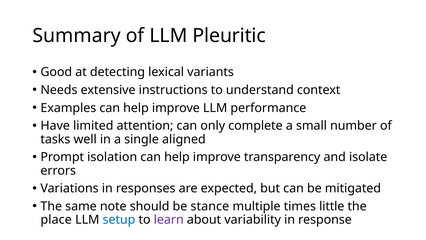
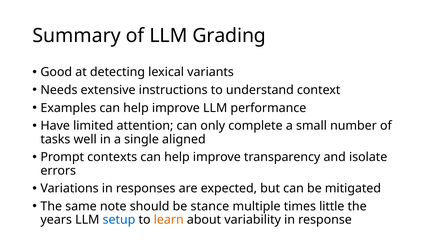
Pleuritic: Pleuritic -> Grading
isolation: isolation -> contexts
place: place -> years
learn colour: purple -> orange
